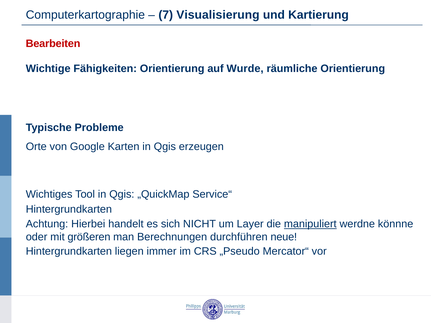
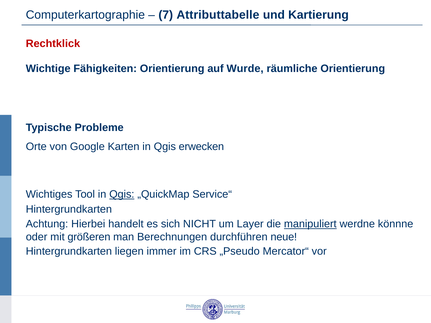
Visualisierung: Visualisierung -> Attributtabelle
Bearbeiten: Bearbeiten -> Rechtklick
erzeugen: erzeugen -> erwecken
Qgis at (122, 195) underline: none -> present
